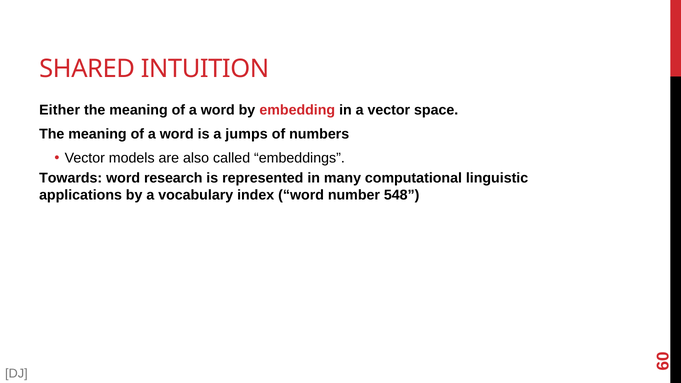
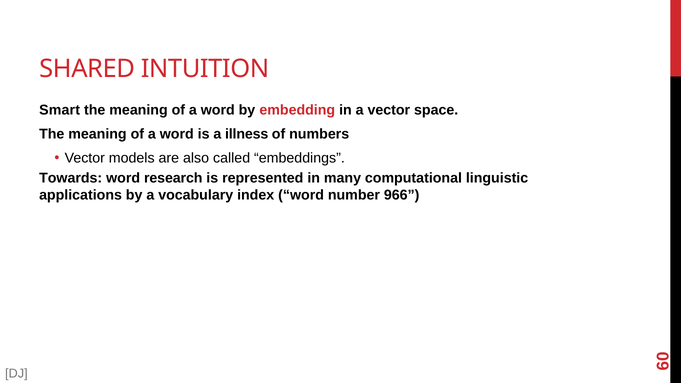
Either: Either -> Smart
jumps: jumps -> illness
548: 548 -> 966
